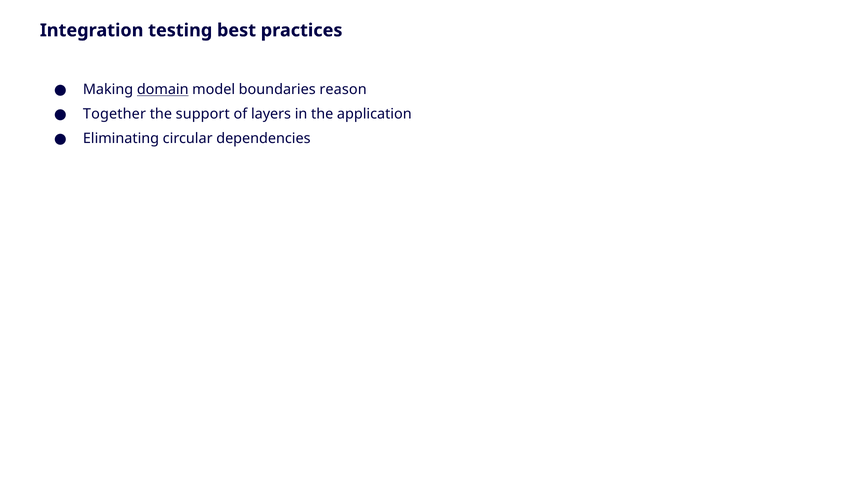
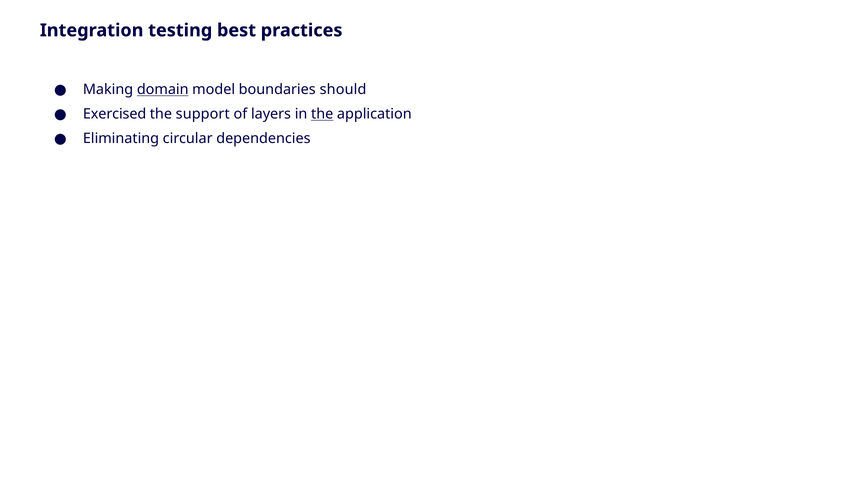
reason: reason -> should
Together: Together -> Exercised
the at (322, 114) underline: none -> present
